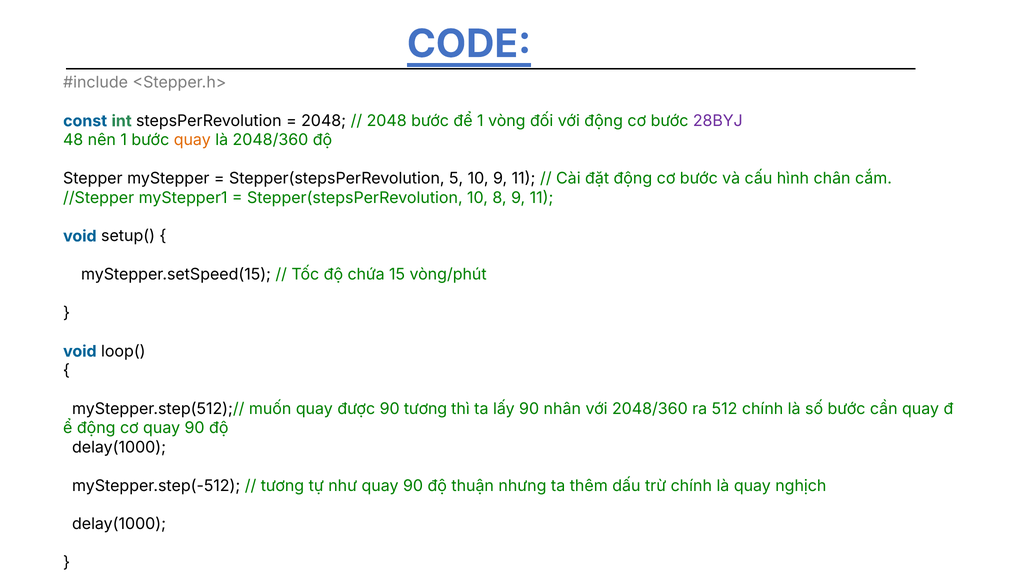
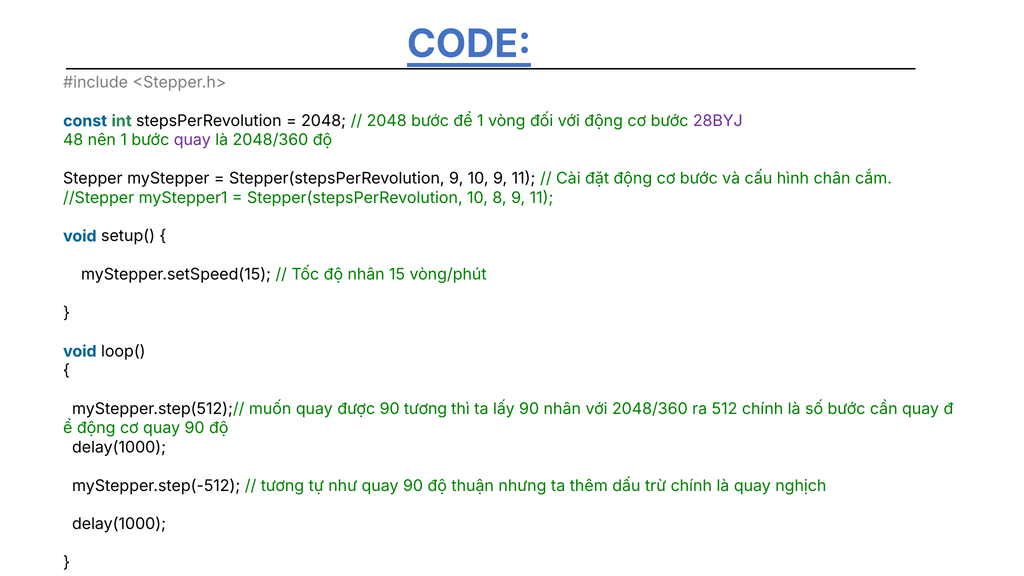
quay at (192, 140) colour: orange -> purple
Stepper(stepsPerRevolution 5: 5 -> 9
độ chứa: chứa -> nhân
